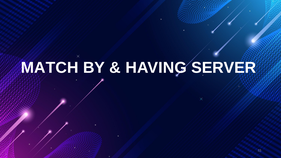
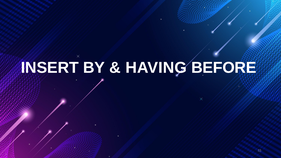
MATCH: MATCH -> INSERT
SERVER: SERVER -> BEFORE
